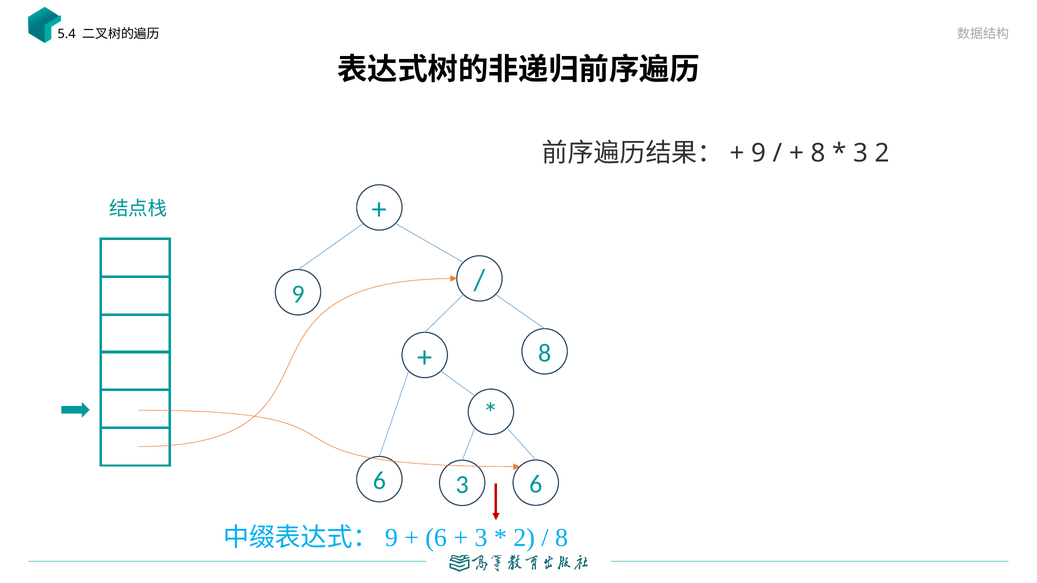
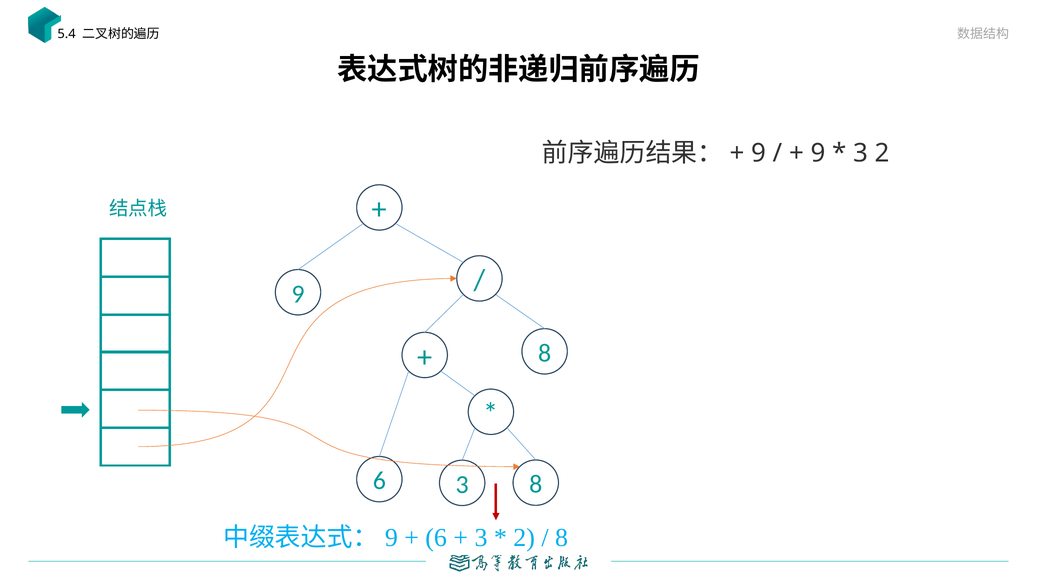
8 at (818, 153): 8 -> 9
3 6: 6 -> 8
